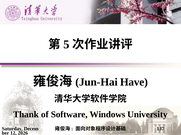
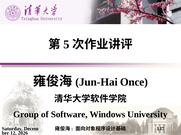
Have: Have -> Once
Thank: Thank -> Group
